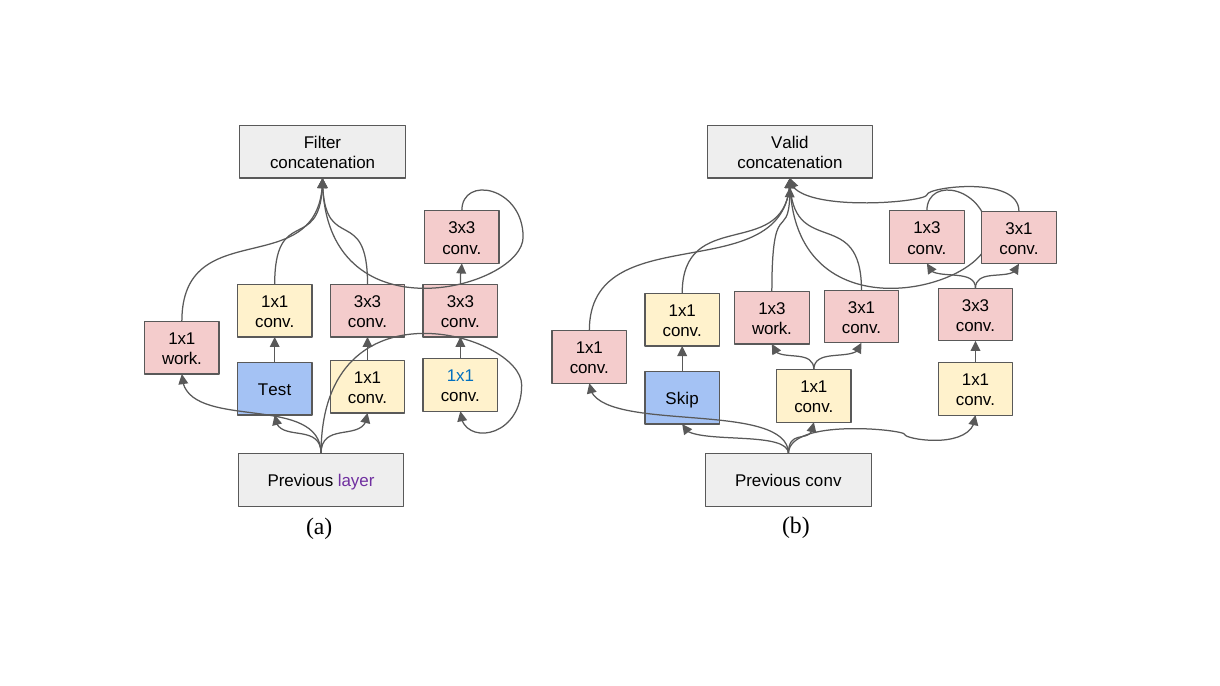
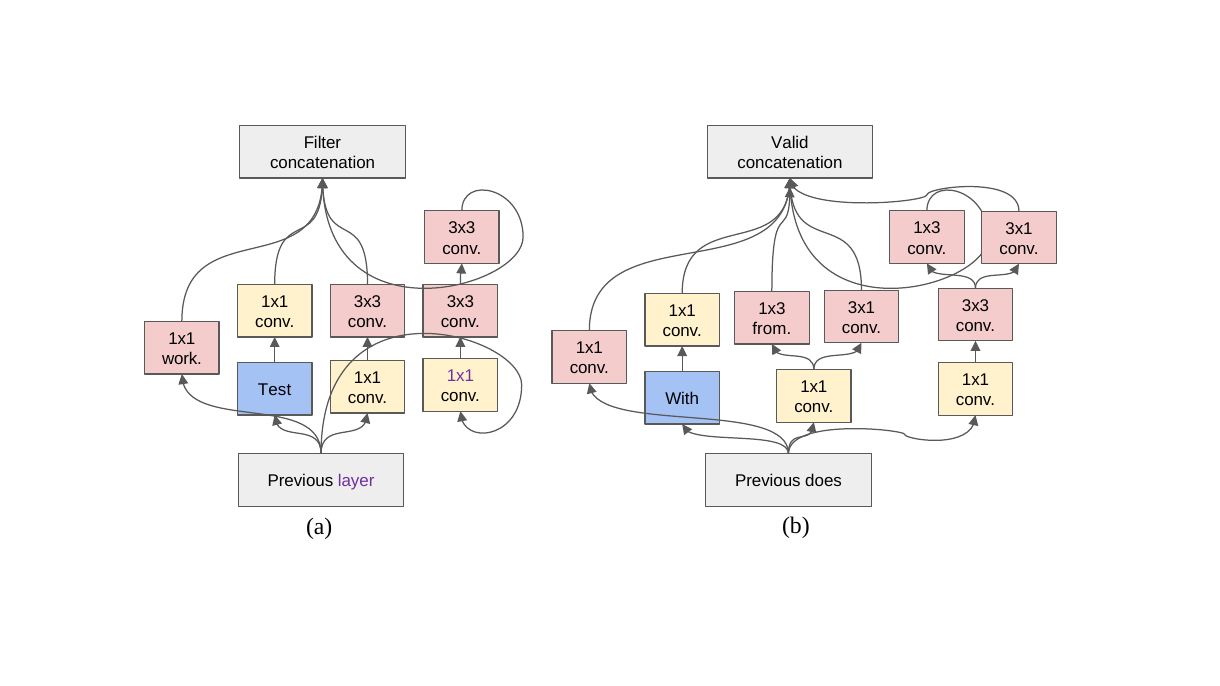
work at (772, 329): work -> from
1x1 at (460, 376) colour: blue -> purple
Skip: Skip -> With
Previous conv: conv -> does
